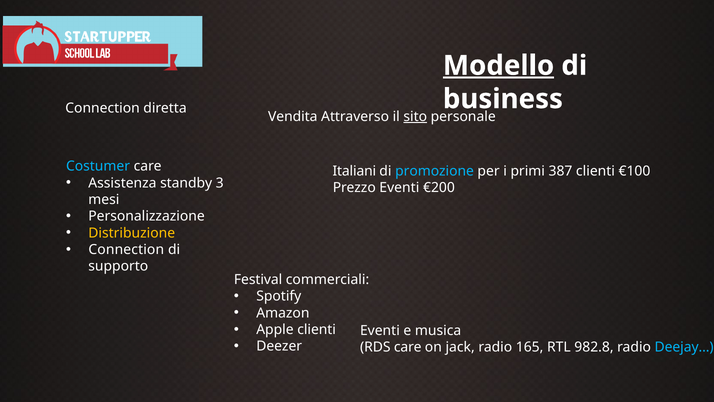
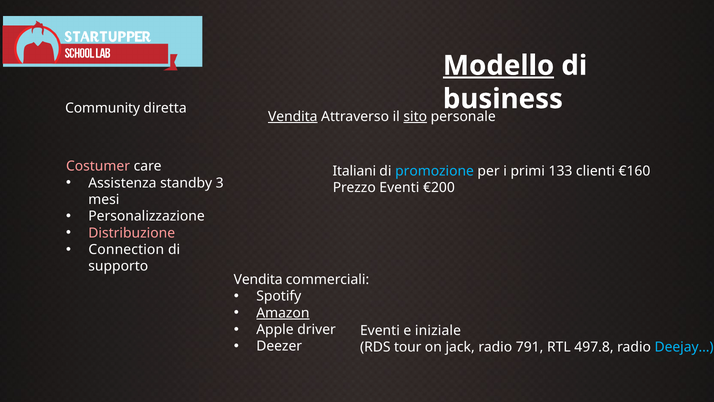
Connection at (103, 108): Connection -> Community
Vendita at (293, 116) underline: none -> present
Costumer colour: light blue -> pink
387: 387 -> 133
€100: €100 -> €160
Distribuzione colour: yellow -> pink
Festival at (258, 279): Festival -> Vendita
Amazon underline: none -> present
Apple clienti: clienti -> driver
musica: musica -> iniziale
RDS care: care -> tour
165: 165 -> 791
982.8: 982.8 -> 497.8
